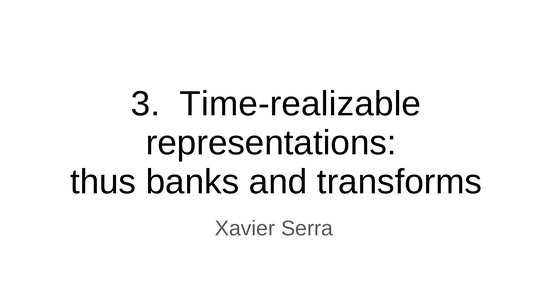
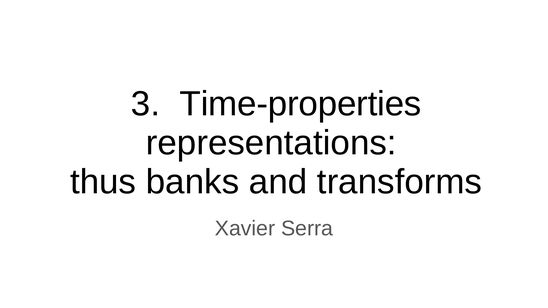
Time-realizable: Time-realizable -> Time-properties
